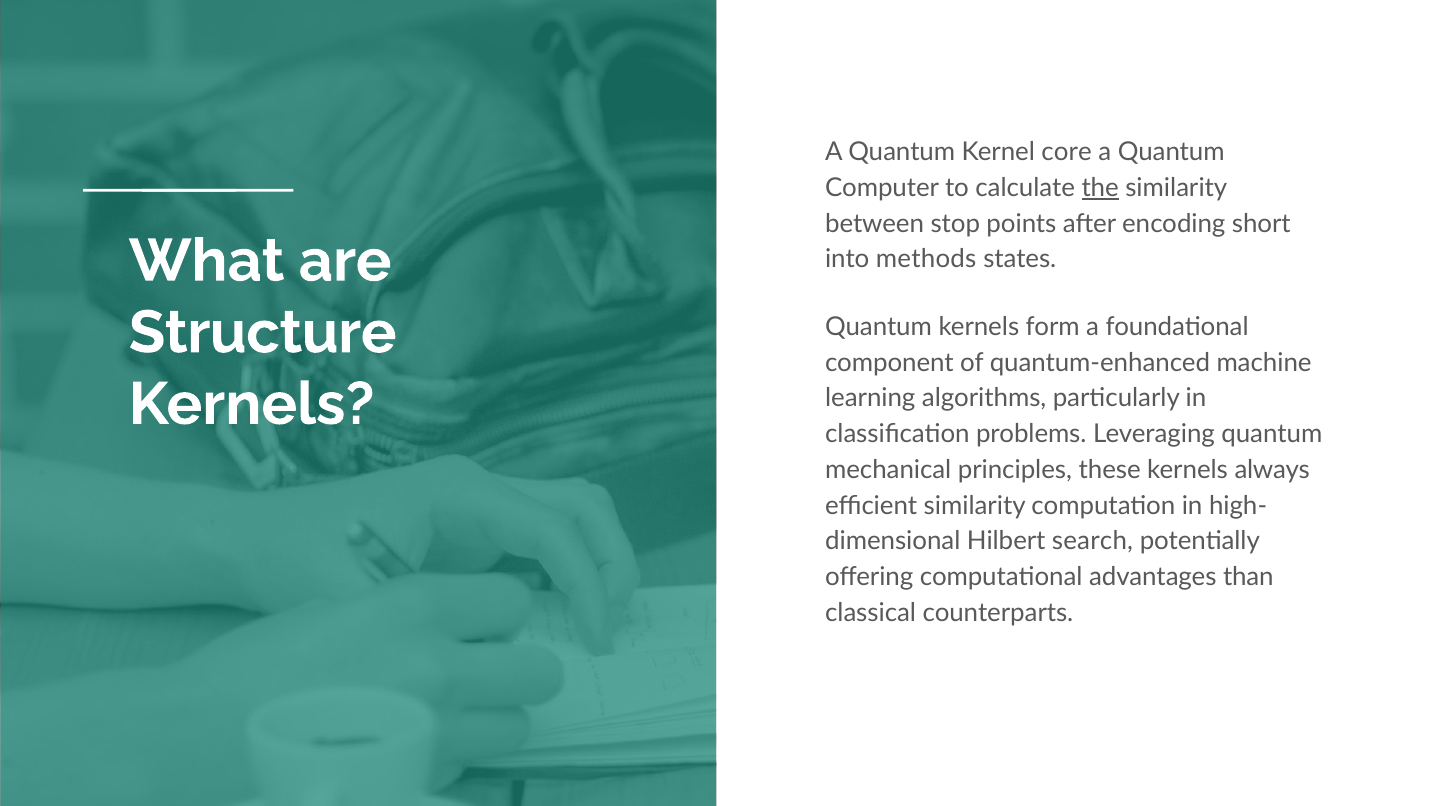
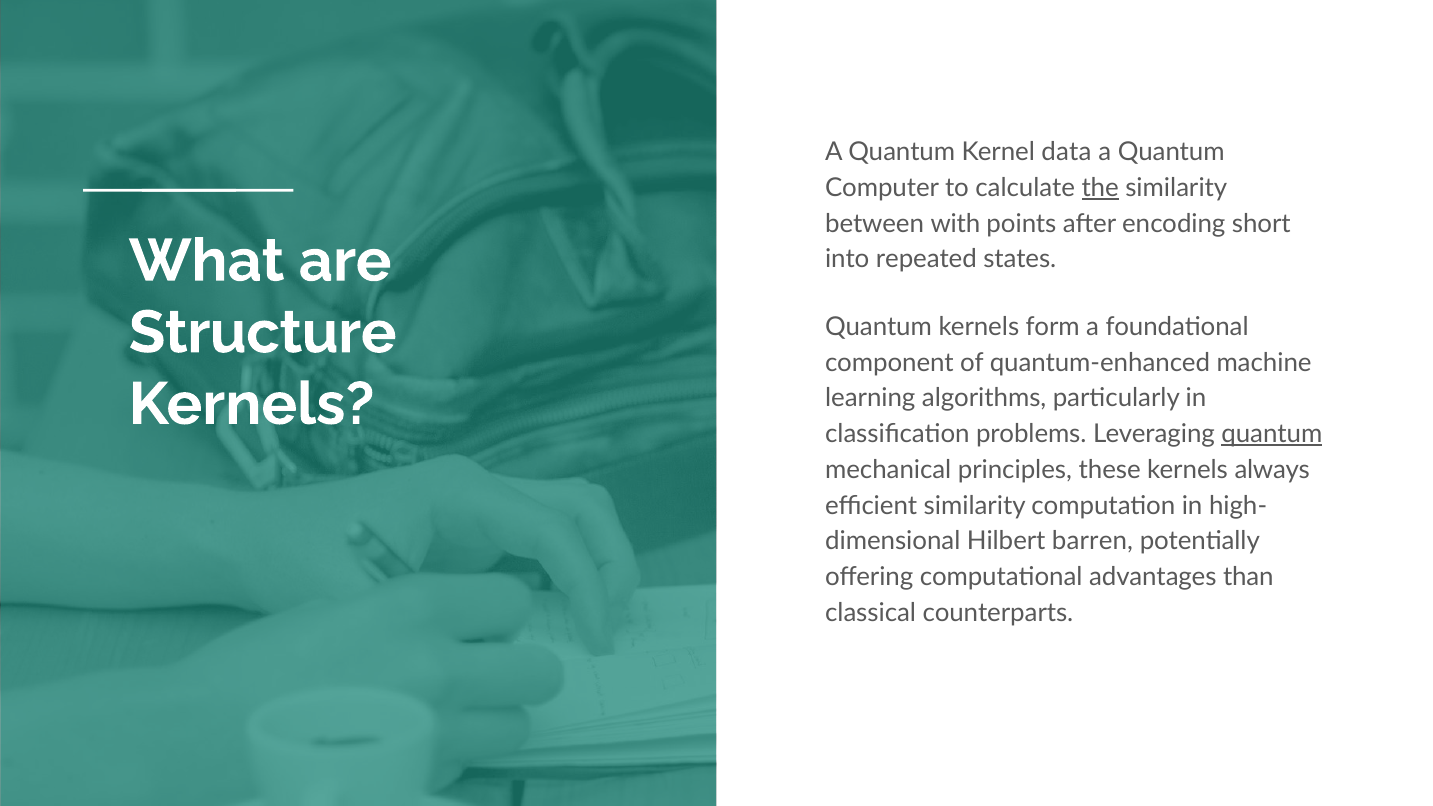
core: core -> data
stop: stop -> with
methods: methods -> repeated
quantum at (1272, 434) underline: none -> present
search: search -> barren
